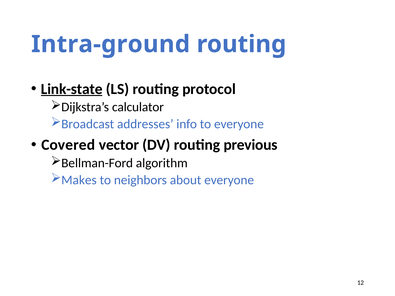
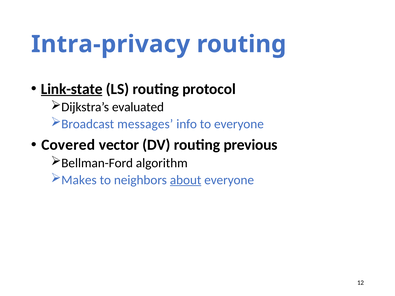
Intra-ground: Intra-ground -> Intra-privacy
calculator: calculator -> evaluated
addresses: addresses -> messages
about underline: none -> present
